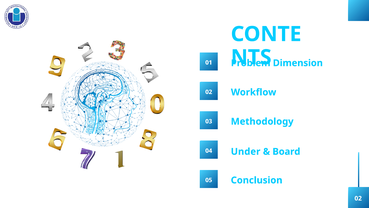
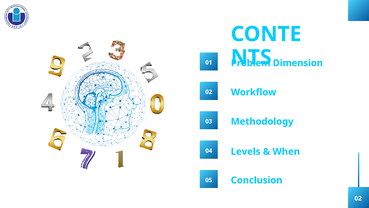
Under: Under -> Levels
Board: Board -> When
